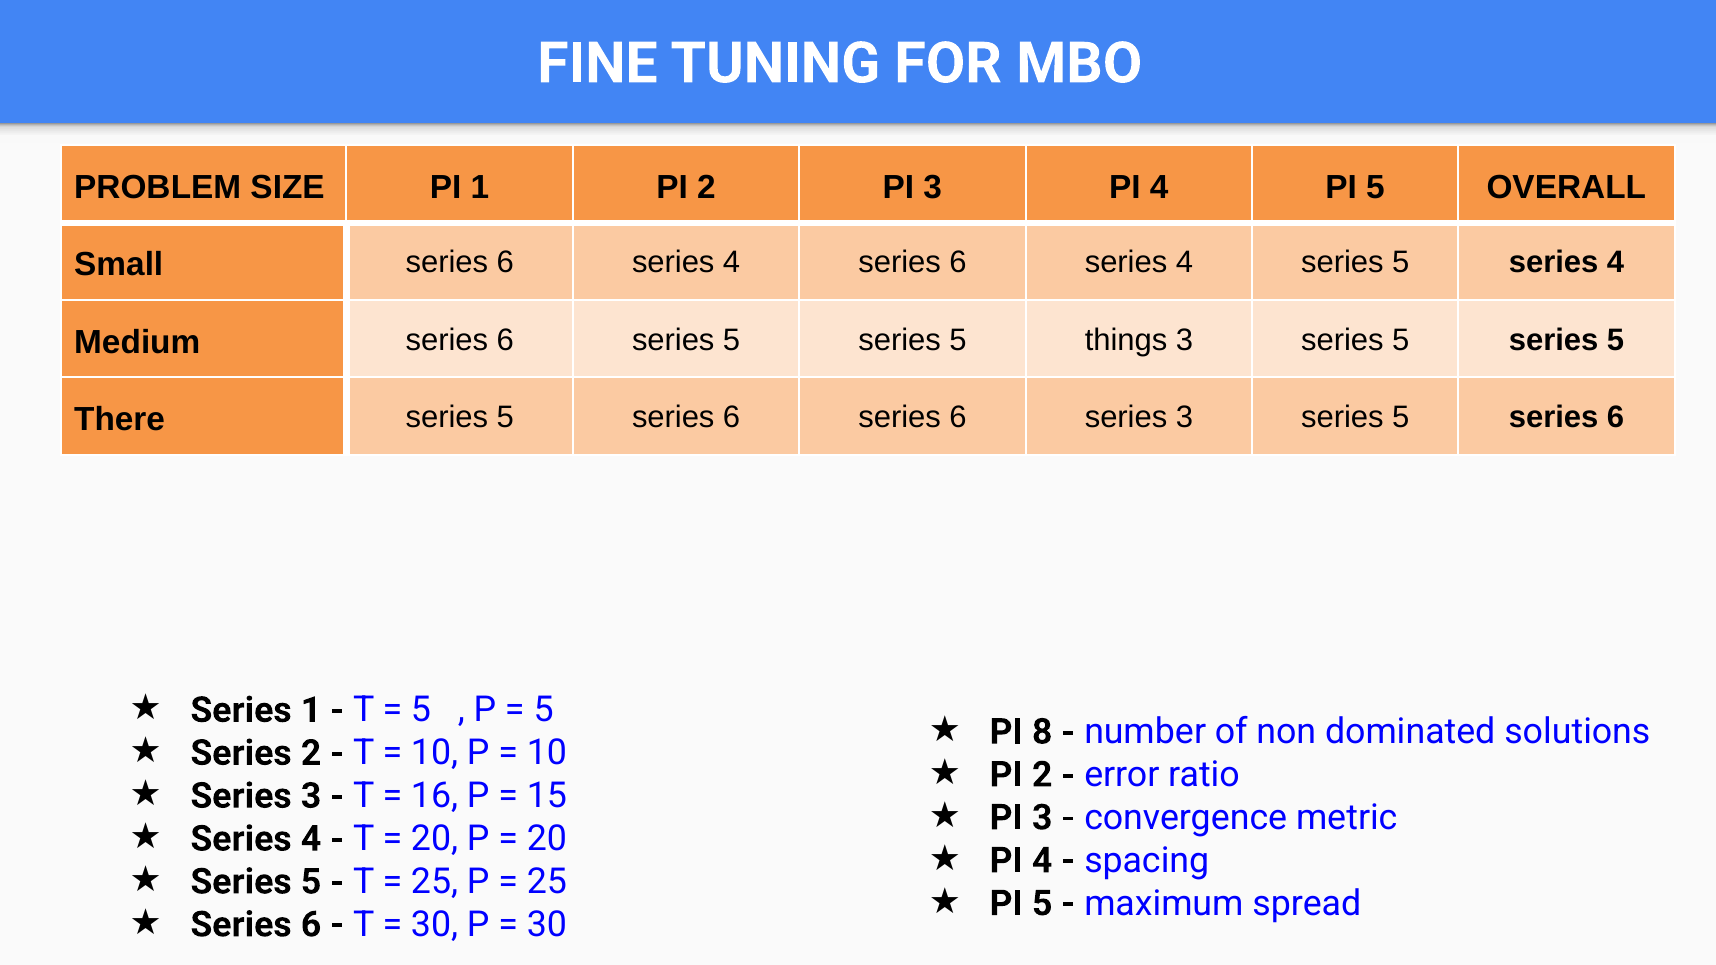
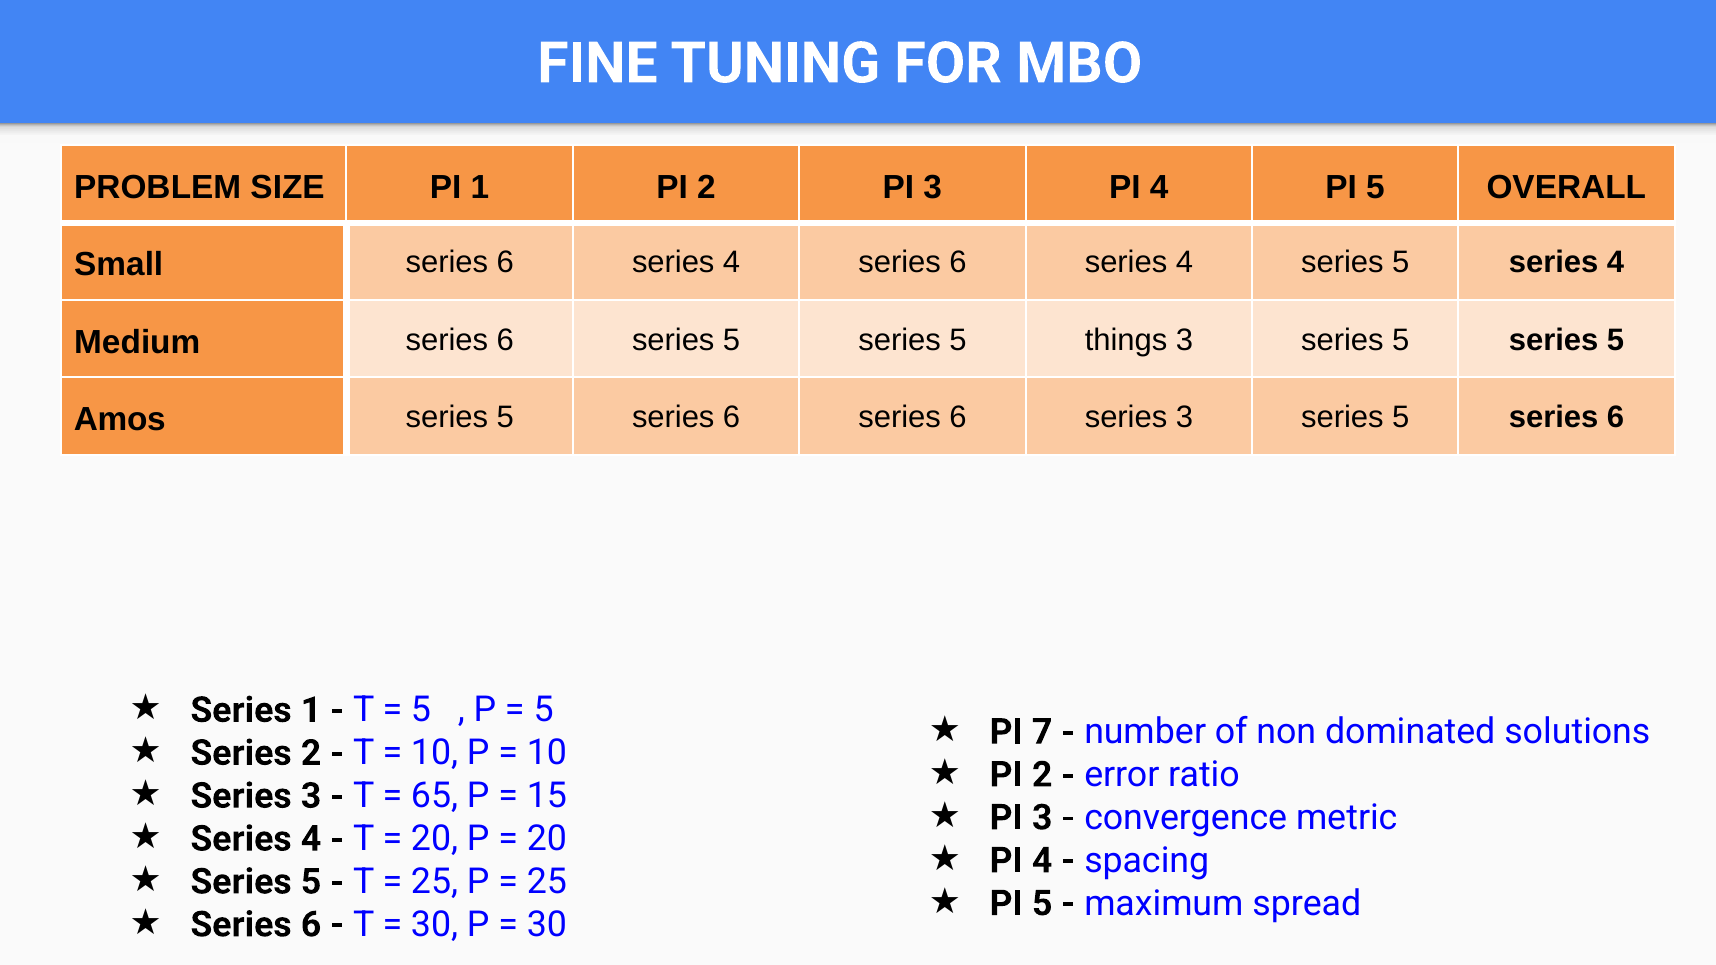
There: There -> Amos
8: 8 -> 7
16: 16 -> 65
